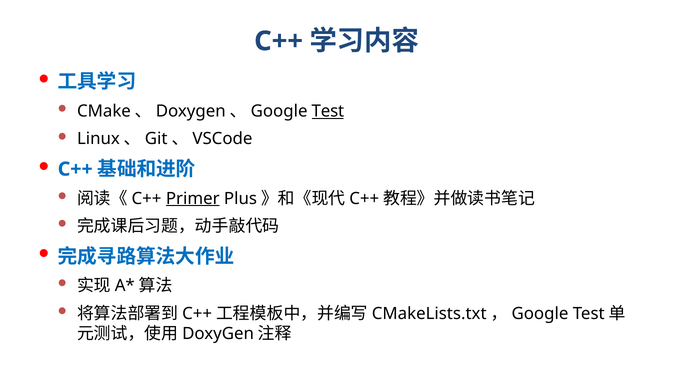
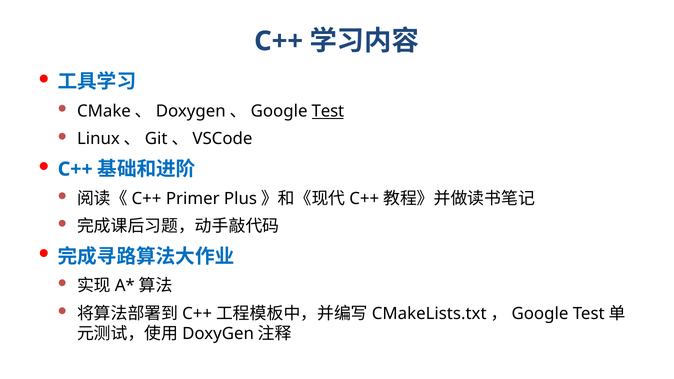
Primer underline: present -> none
